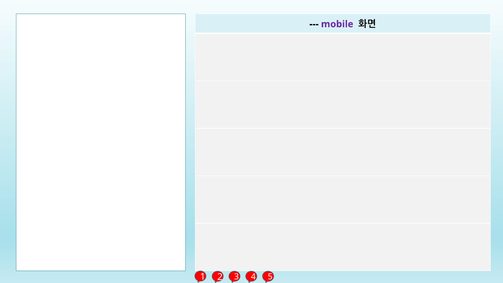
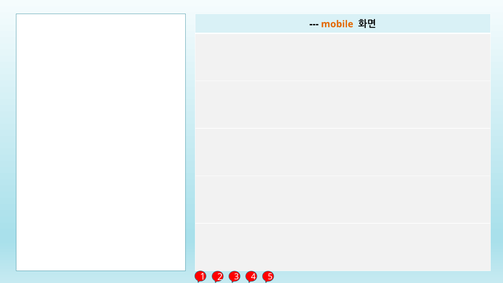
mobile colour: purple -> orange
